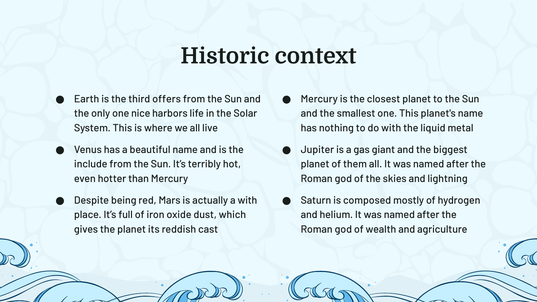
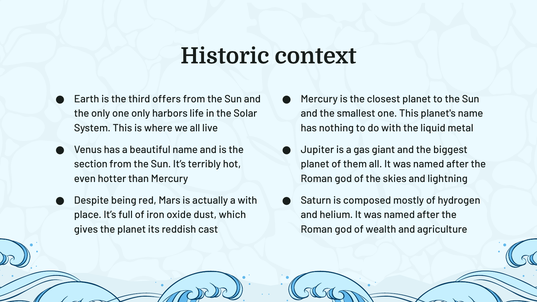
one nice: nice -> only
include: include -> section
